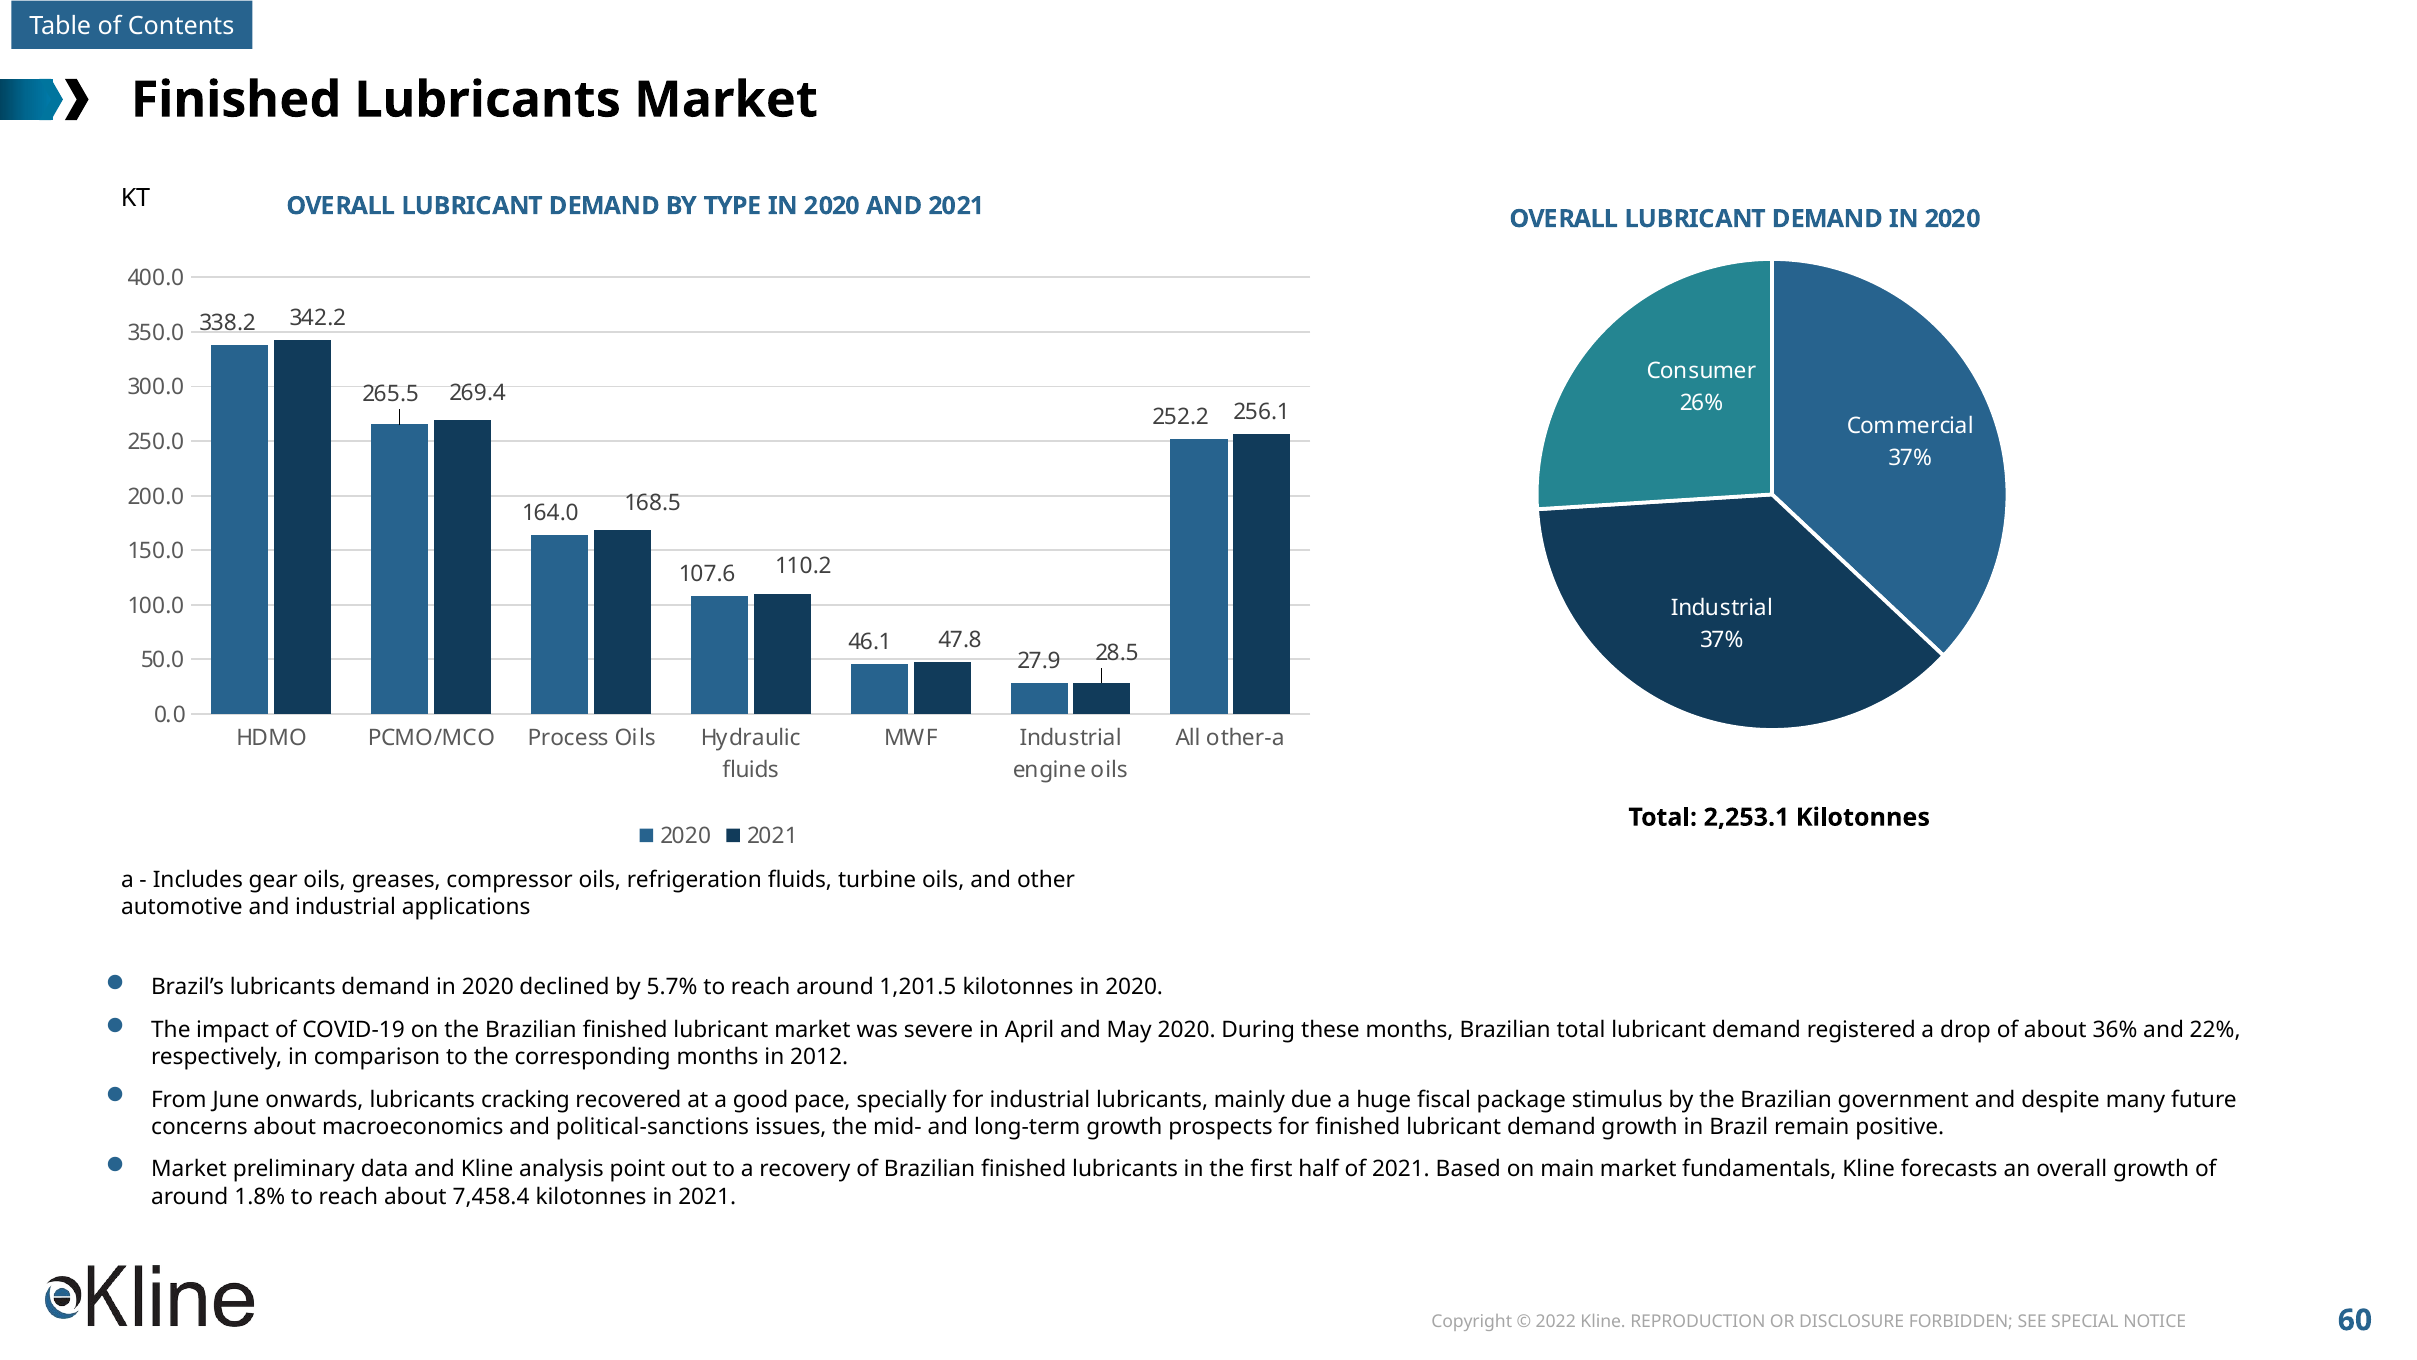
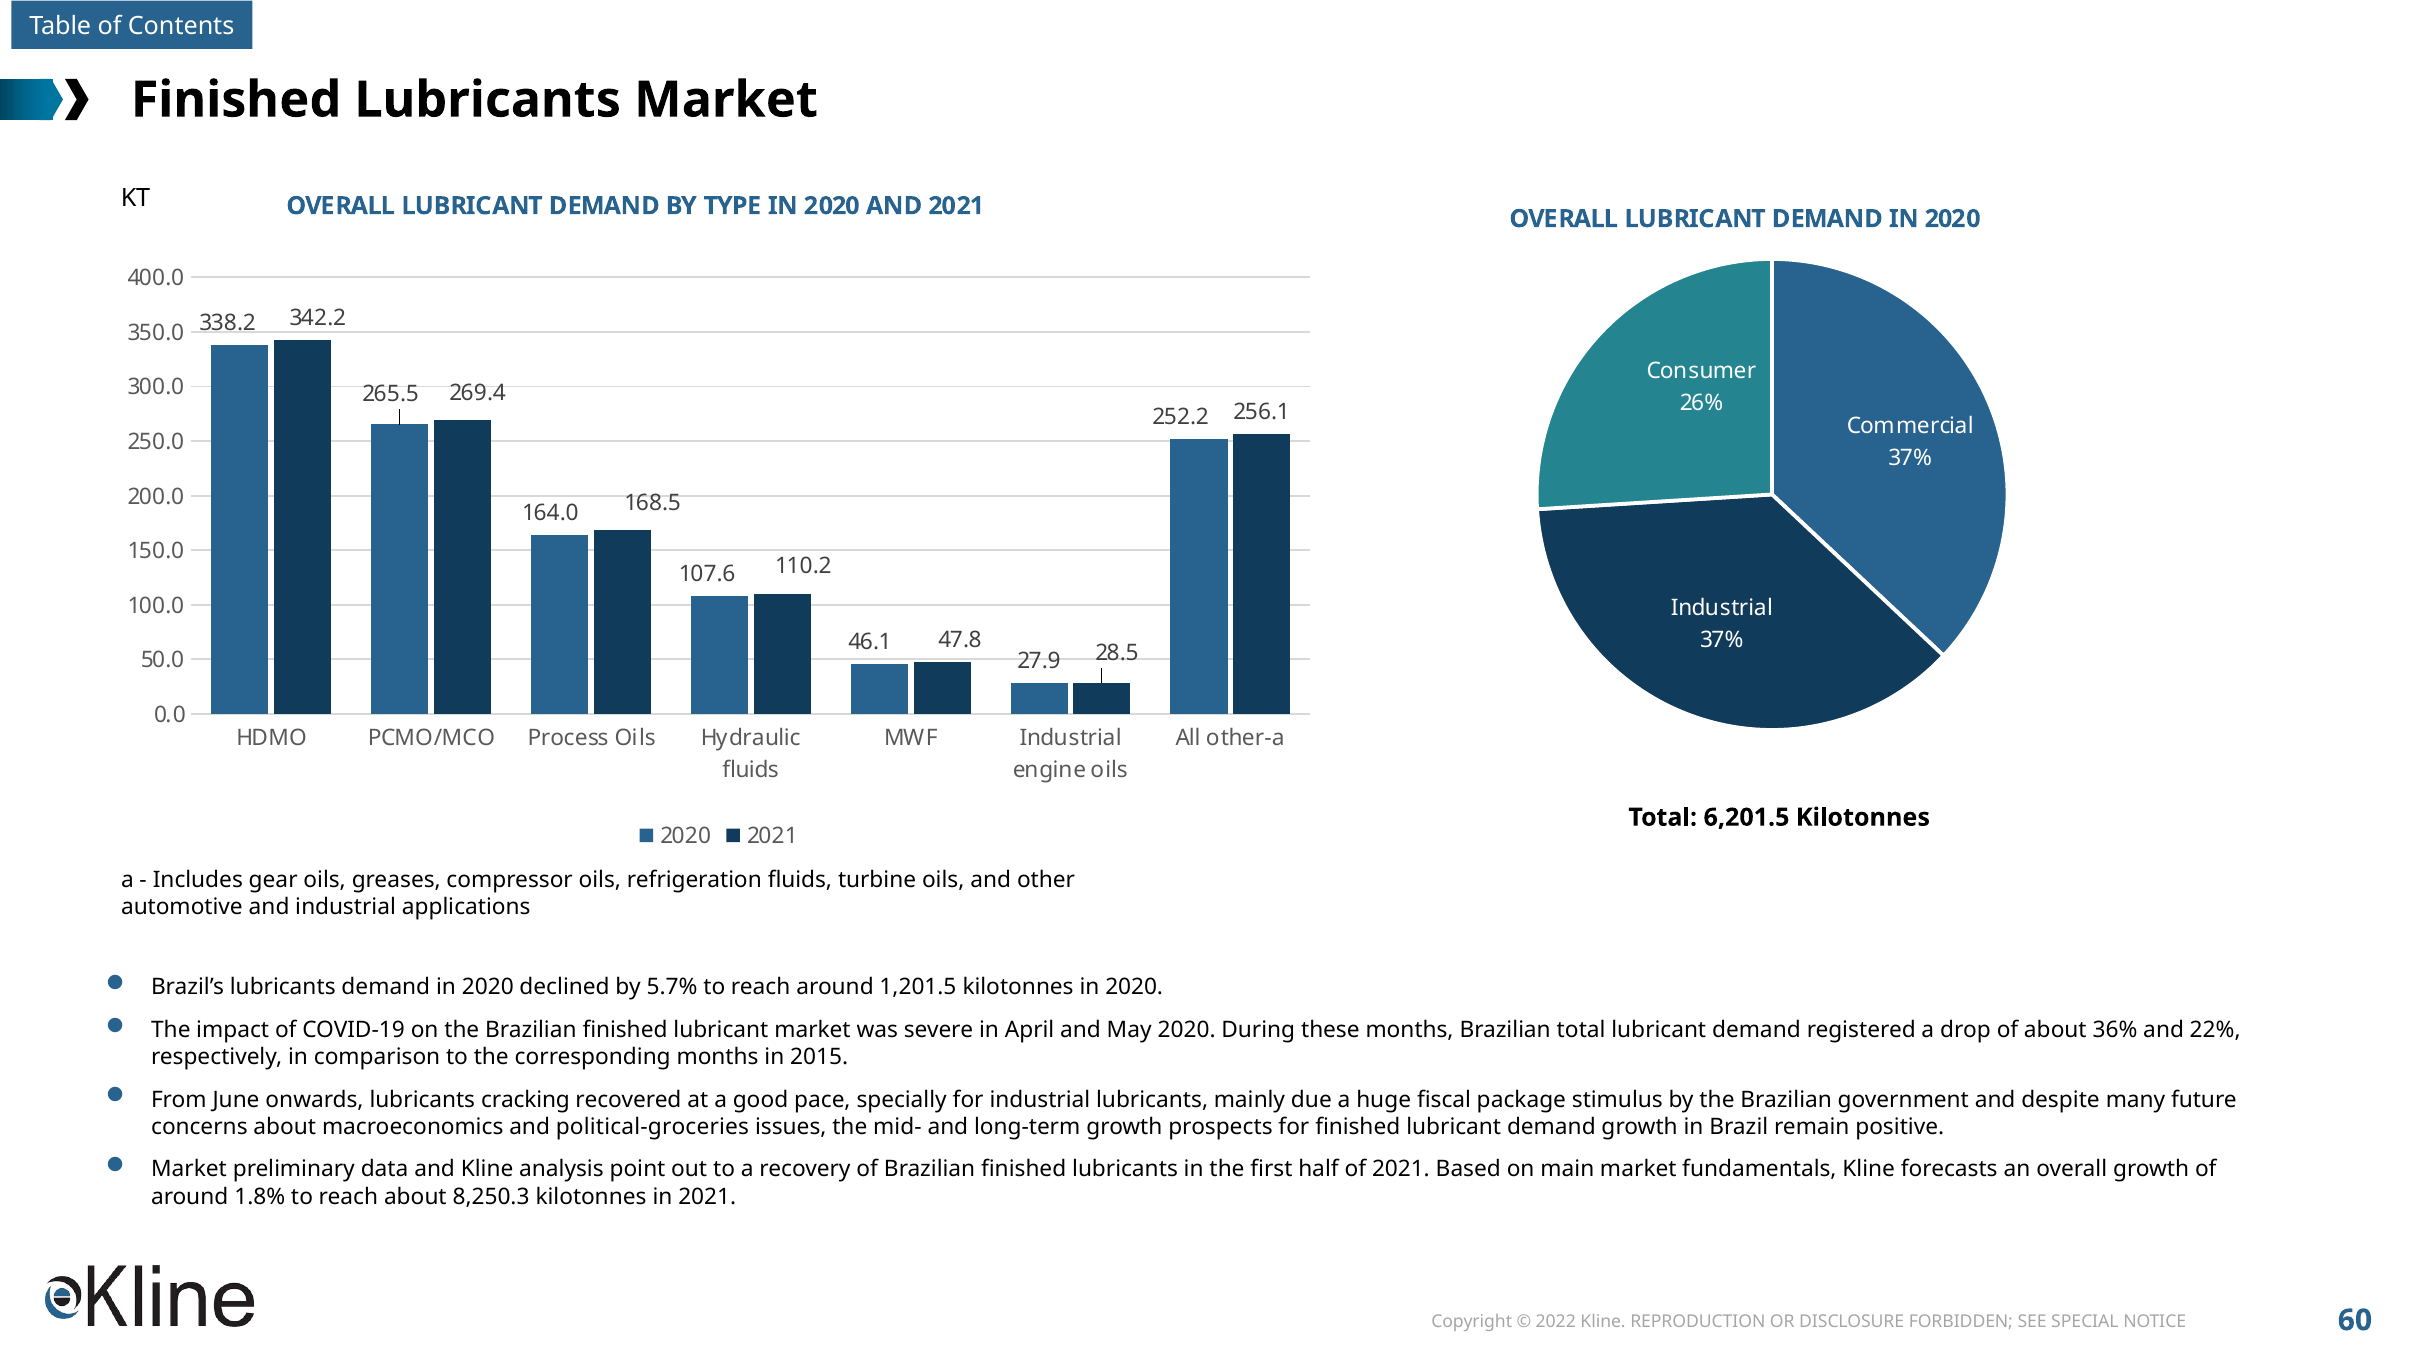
2,253.1: 2,253.1 -> 6,201.5
2012: 2012 -> 2015
political-sanctions: political-sanctions -> political-groceries
7,458.4: 7,458.4 -> 8,250.3
